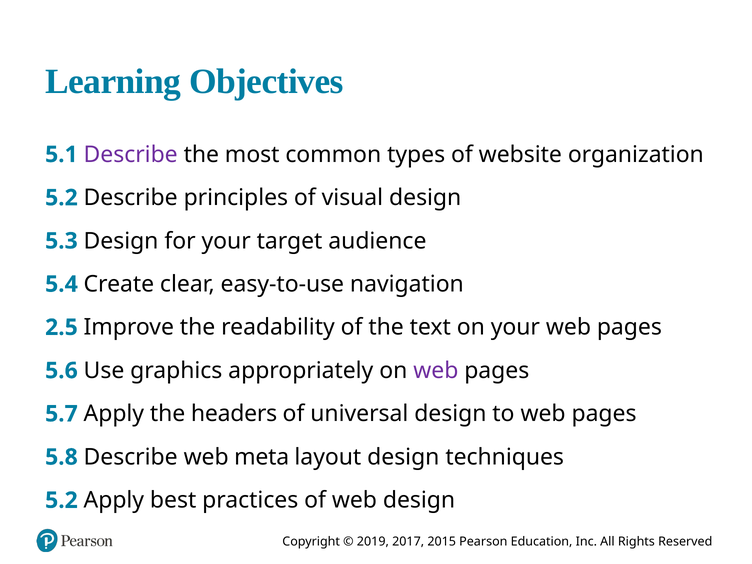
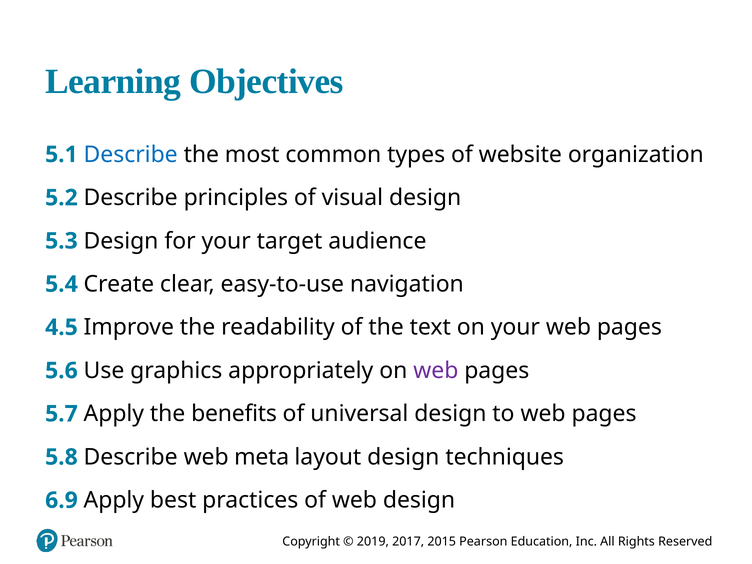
Describe at (131, 155) colour: purple -> blue
2.5: 2.5 -> 4.5
headers: headers -> benefits
5.2 at (61, 500): 5.2 -> 6.9
